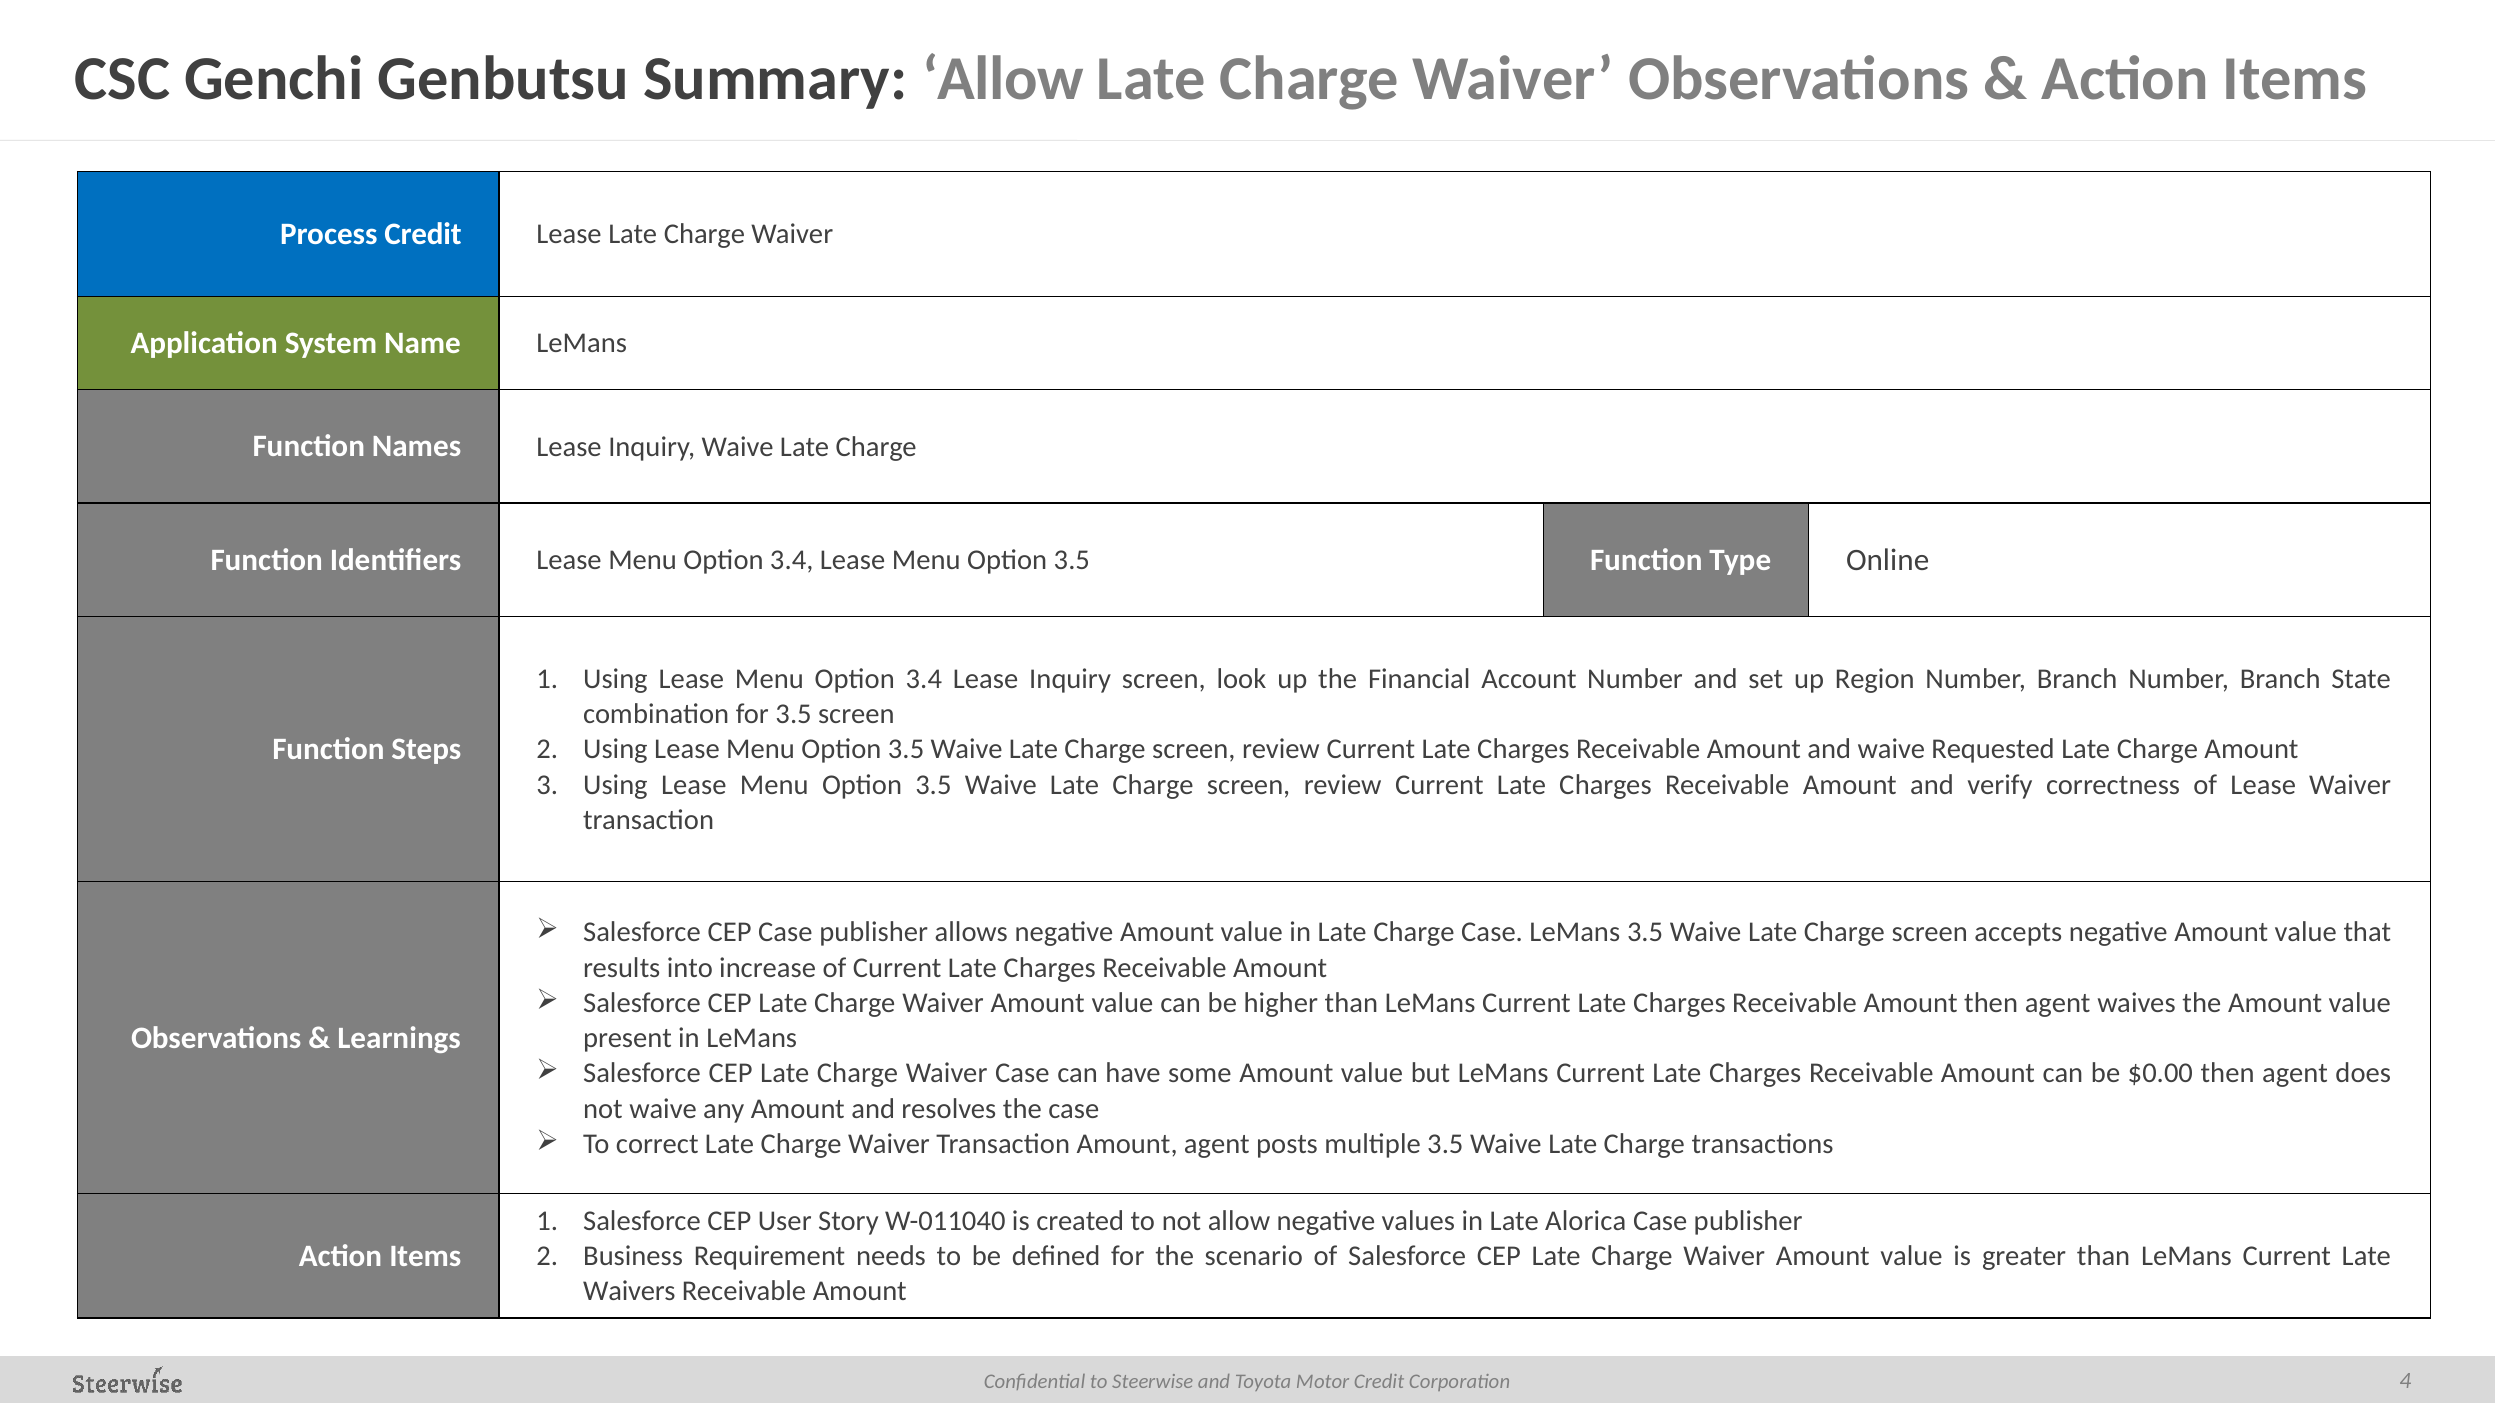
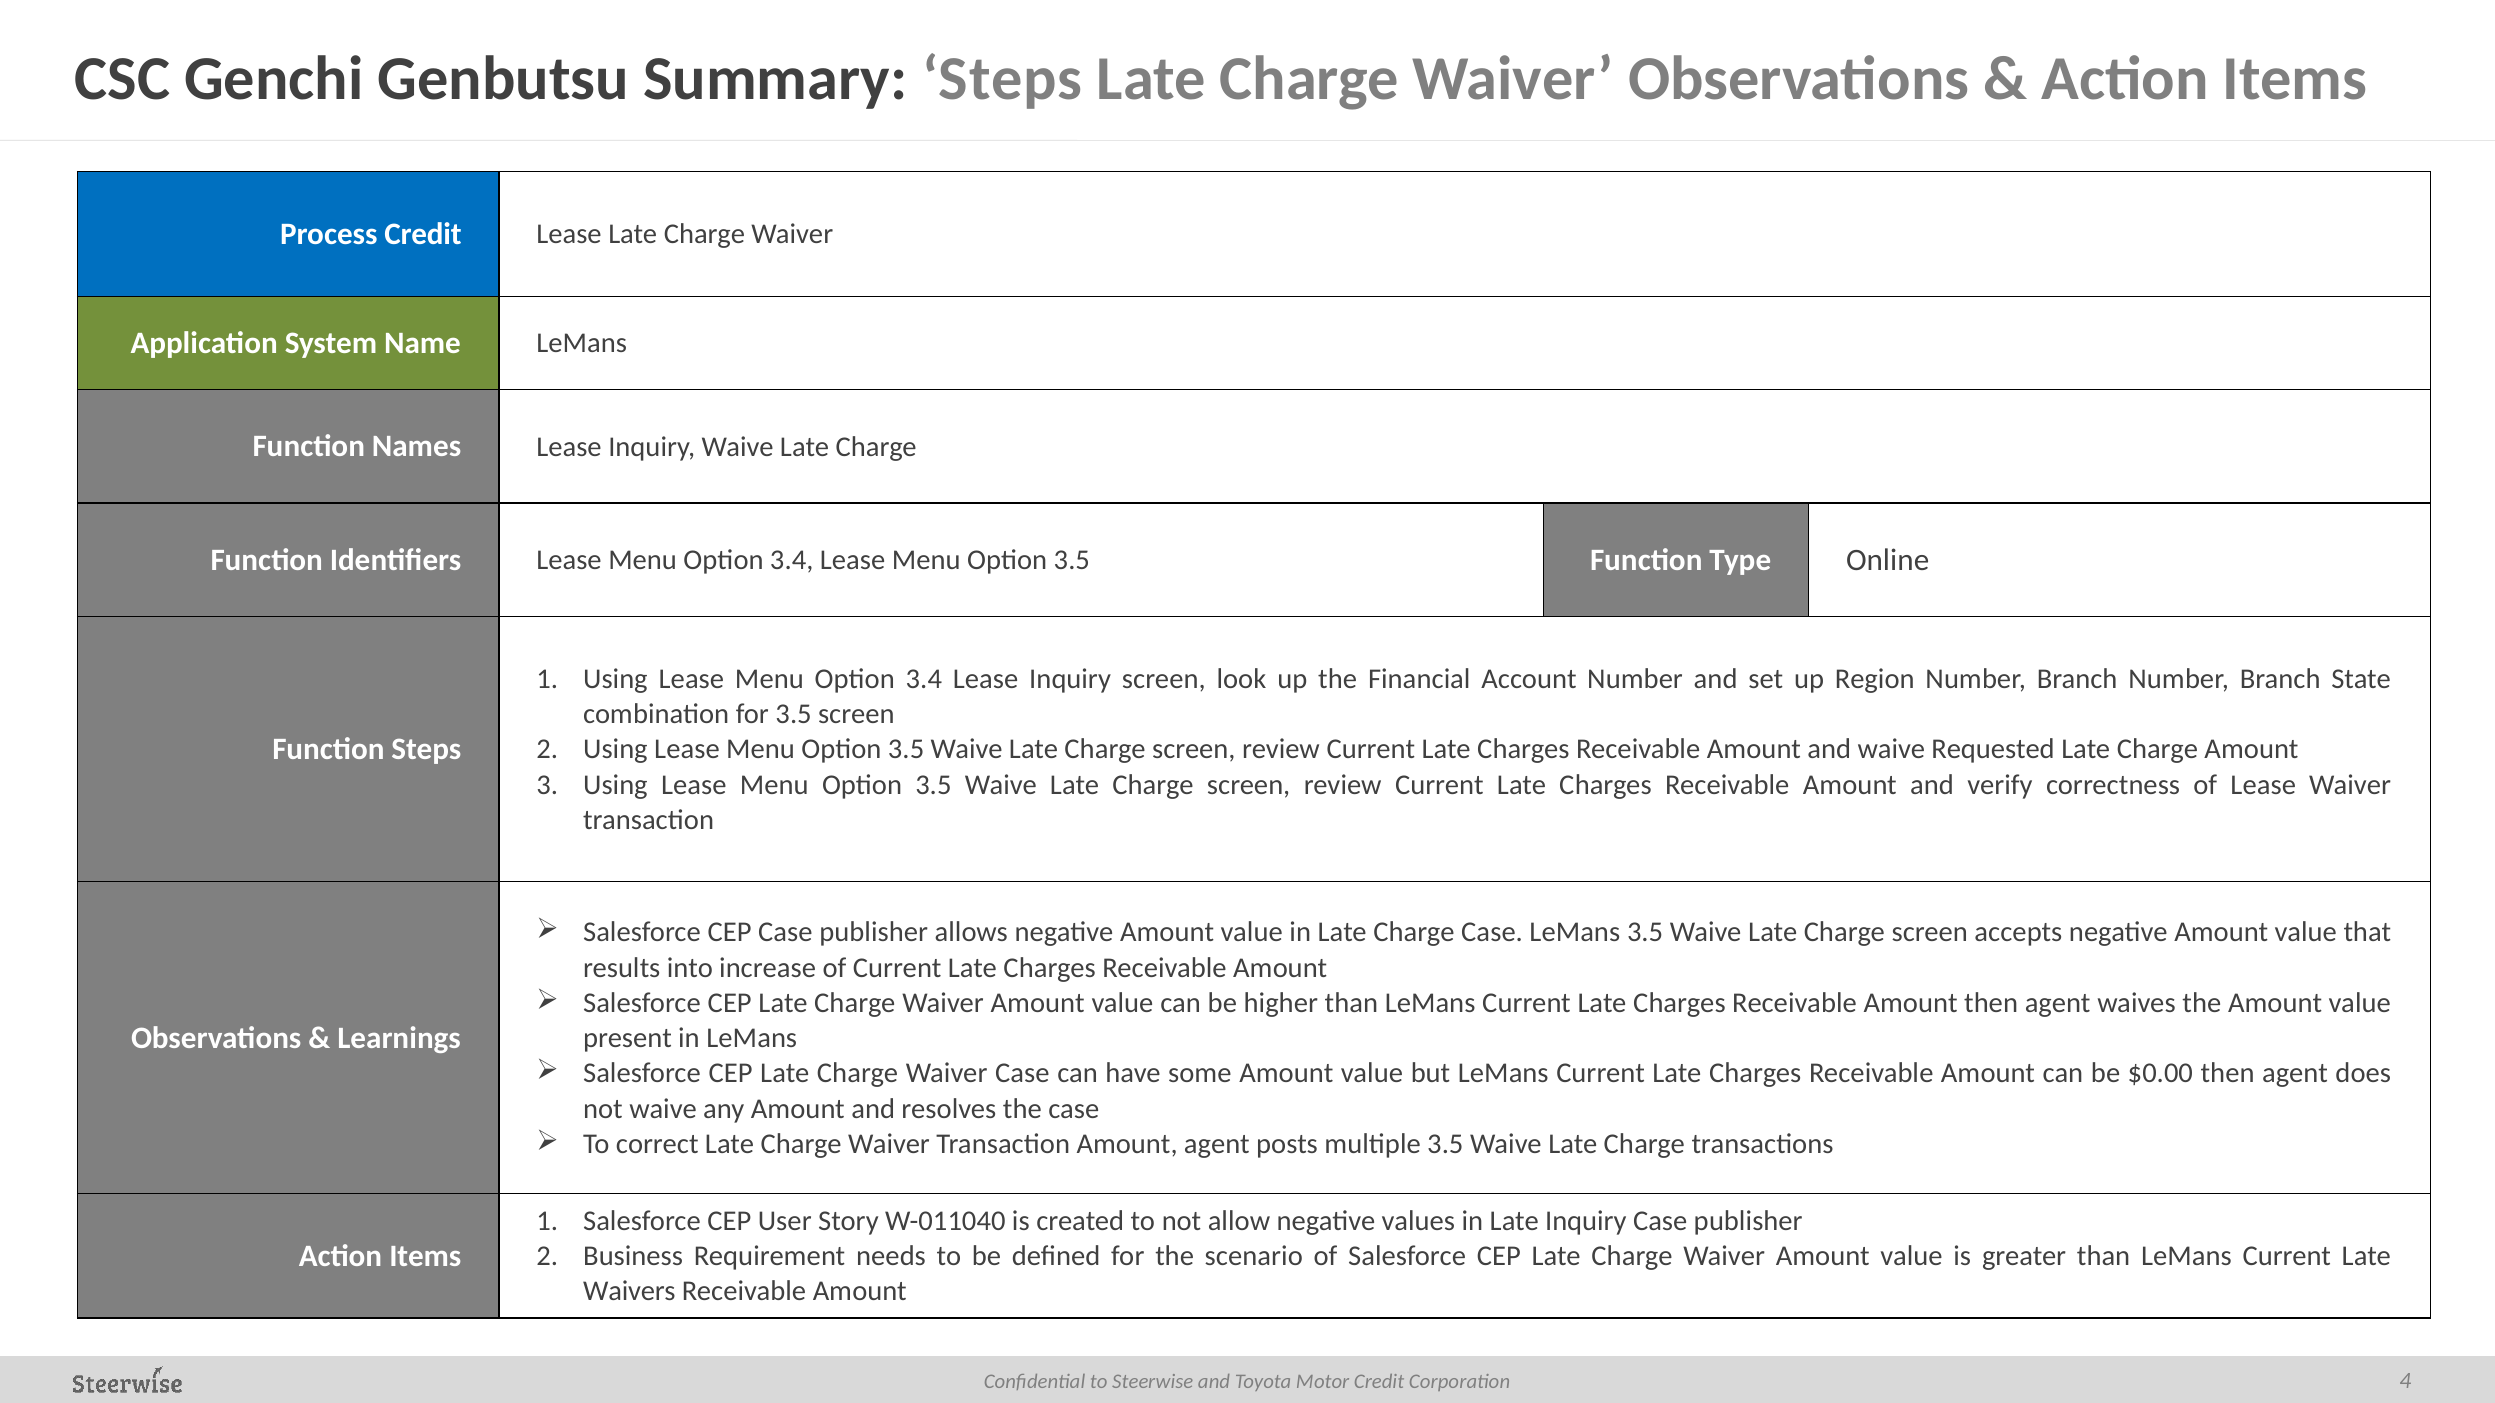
Summary Allow: Allow -> Steps
Late Alorica: Alorica -> Inquiry
